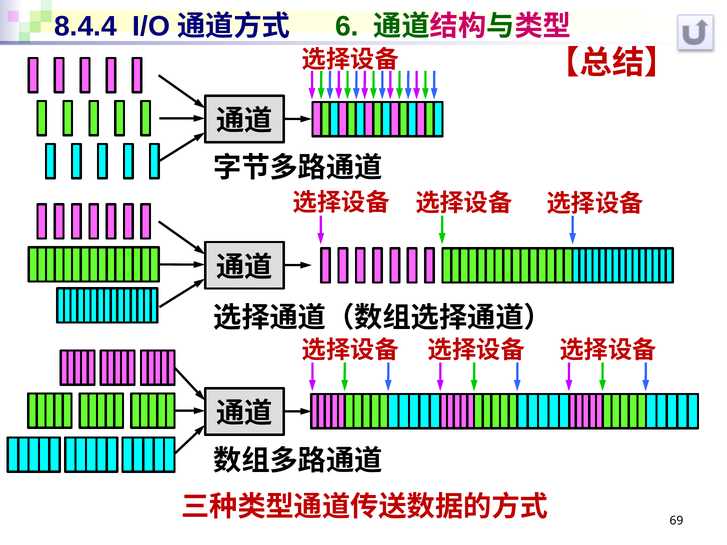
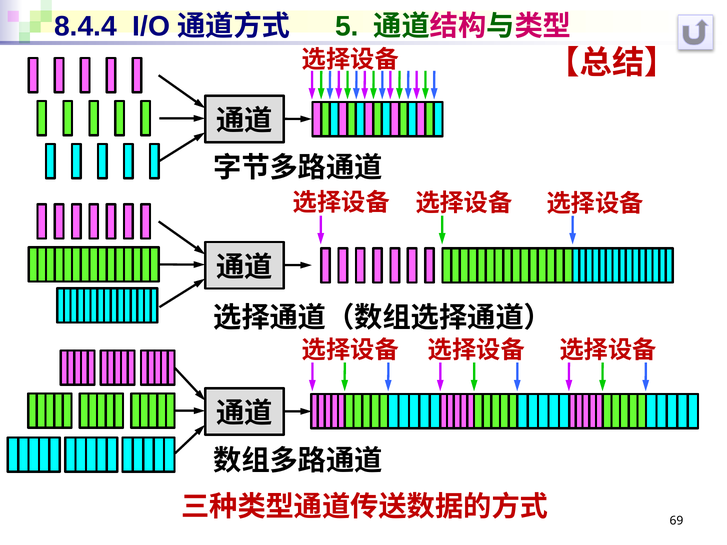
6: 6 -> 5
